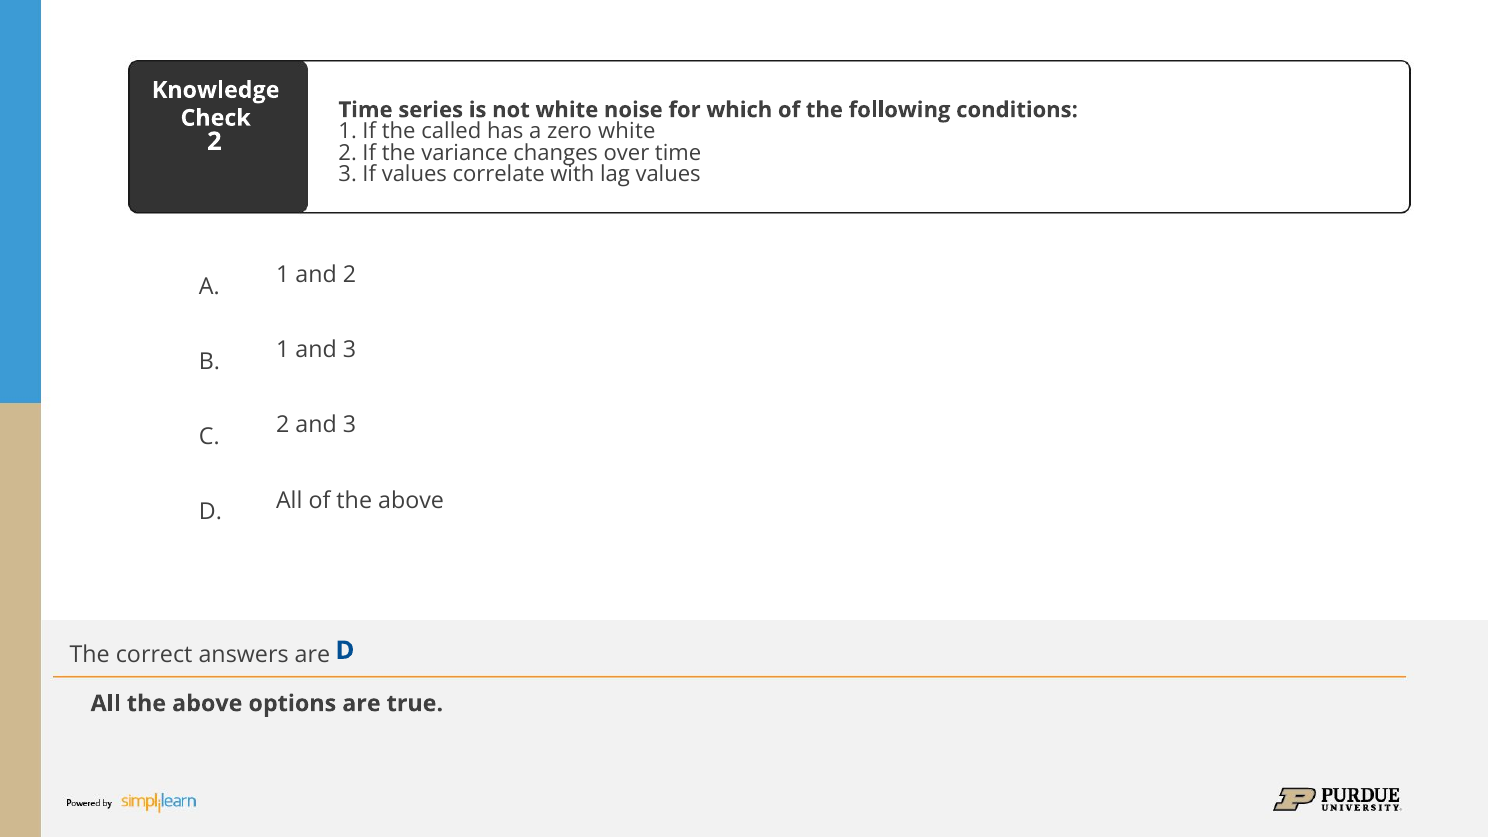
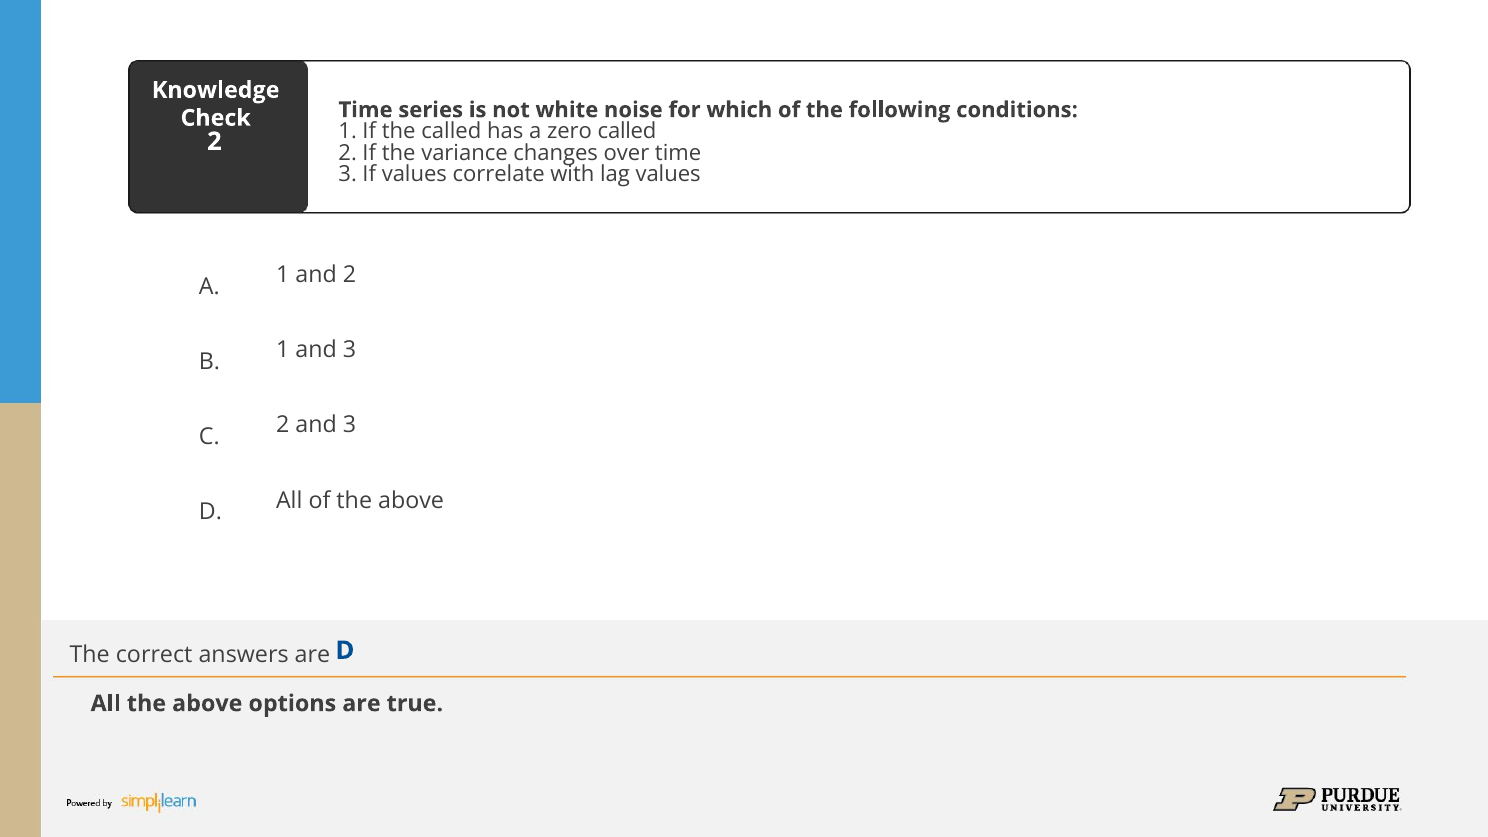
zero white: white -> called
